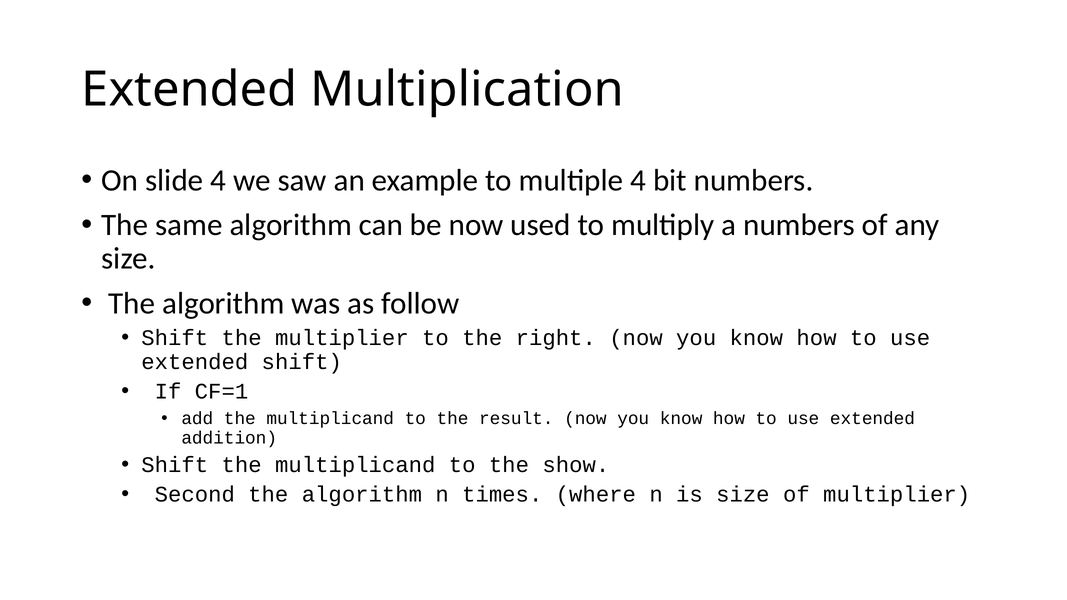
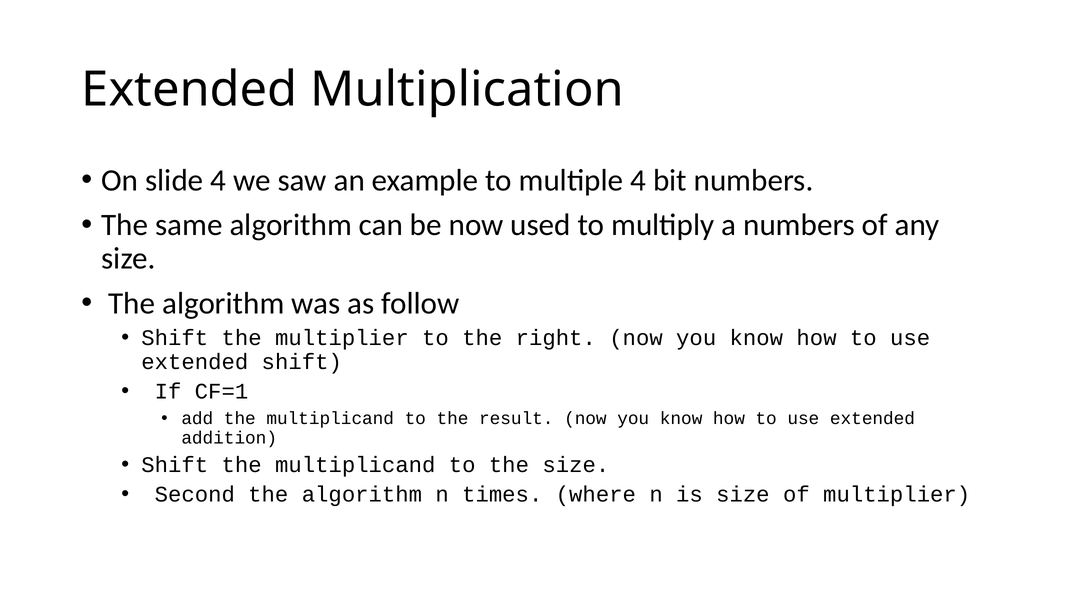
the show: show -> size
